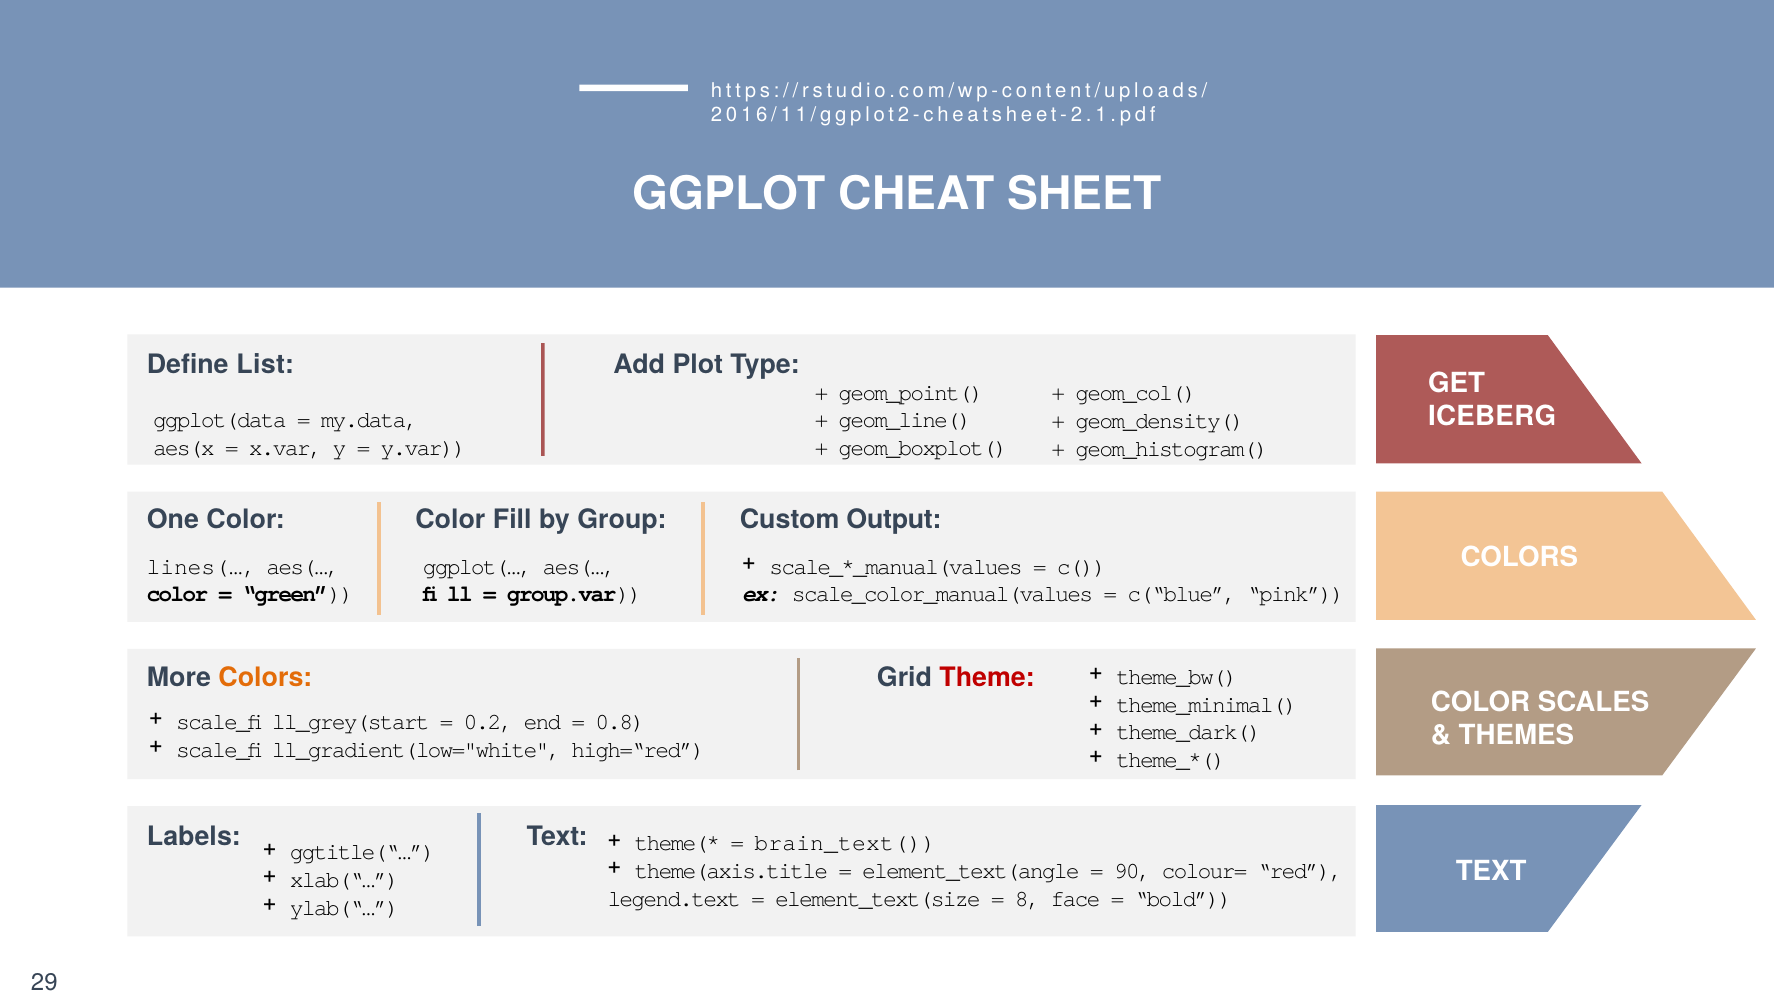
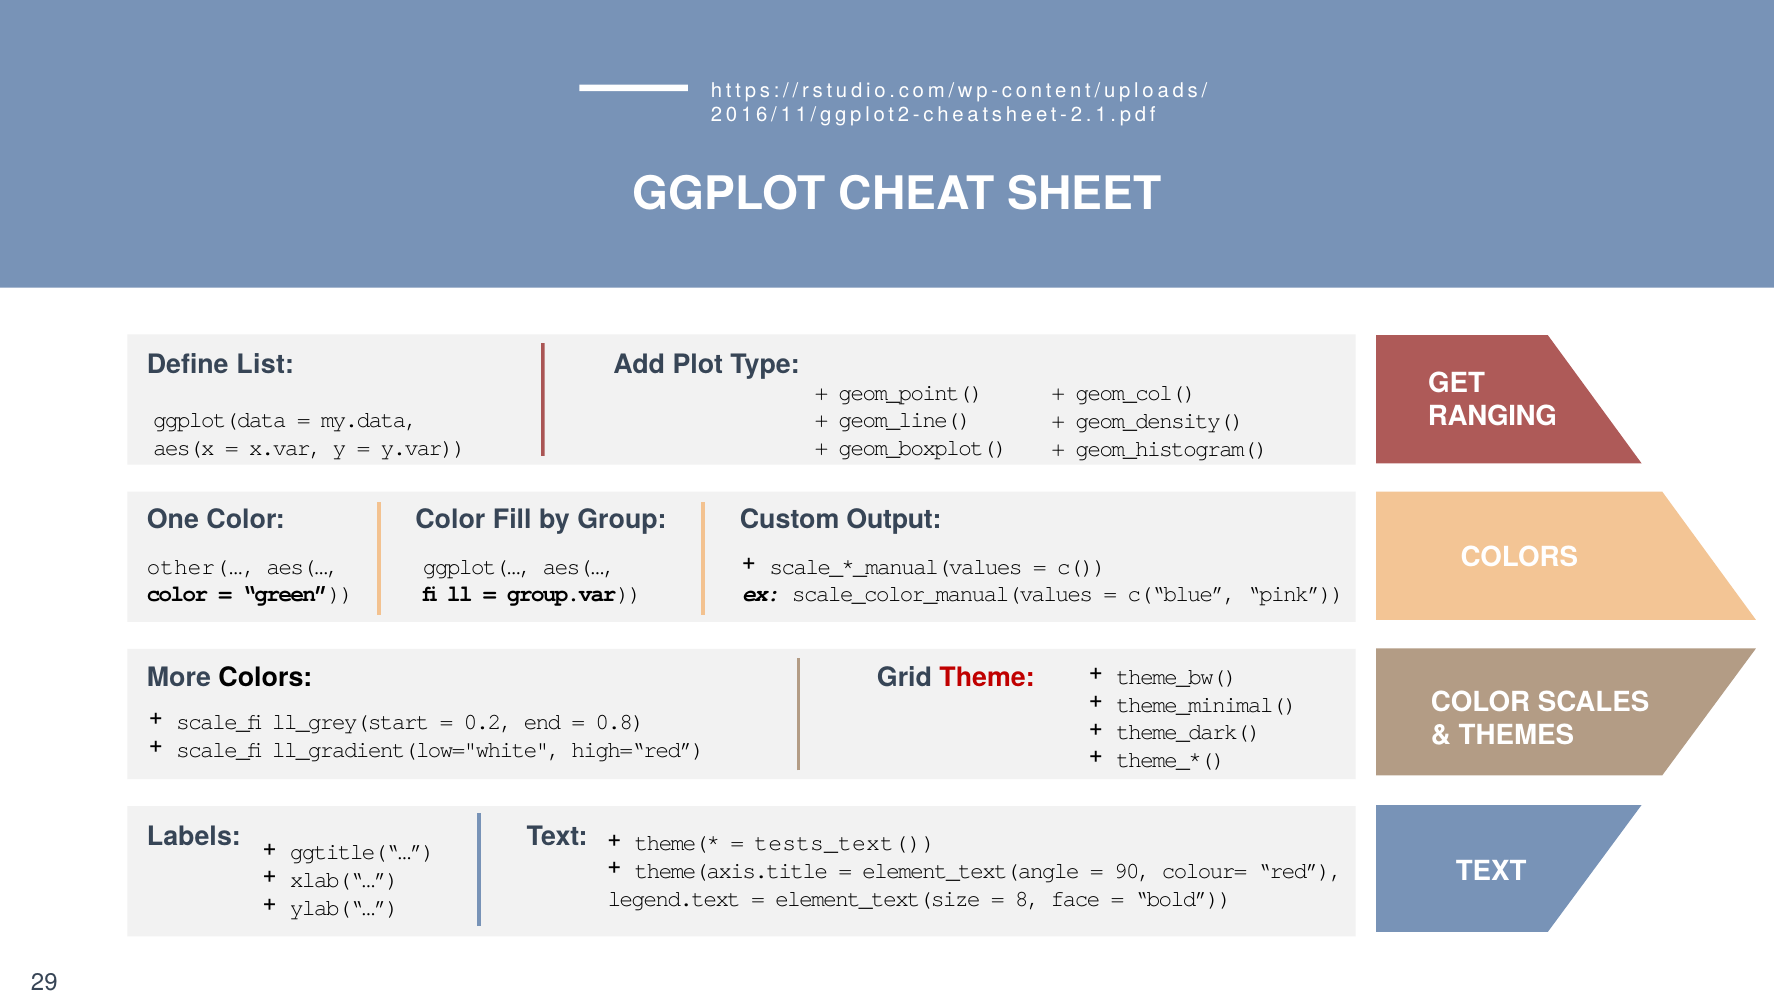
ICEBERG: ICEBERG -> RANGING
lines(…: lines(… -> other(…
Colors at (265, 678) colour: orange -> black
brain_text(: brain_text( -> tests_text(
